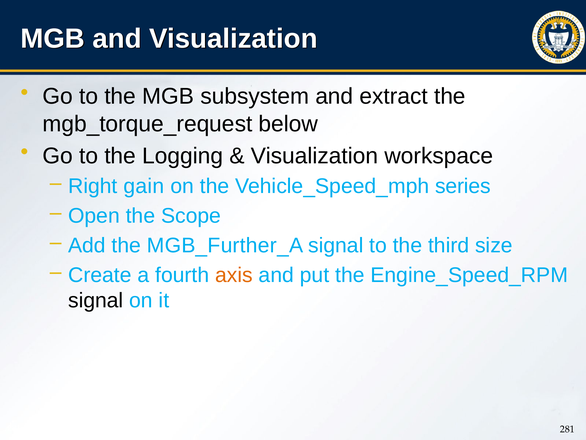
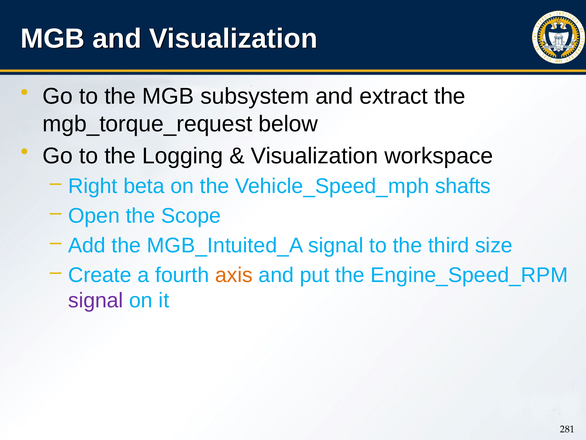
gain: gain -> beta
series: series -> shafts
MGB_Further_A: MGB_Further_A -> MGB_Intuited_A
signal at (96, 300) colour: black -> purple
